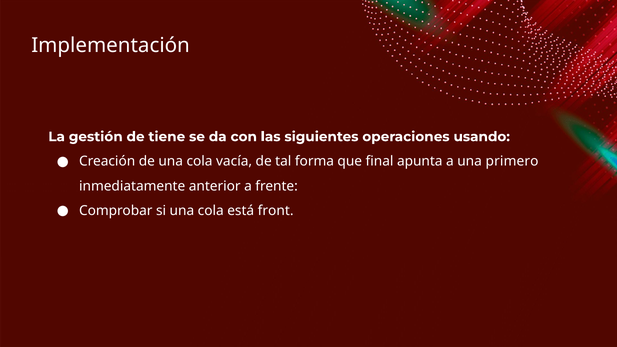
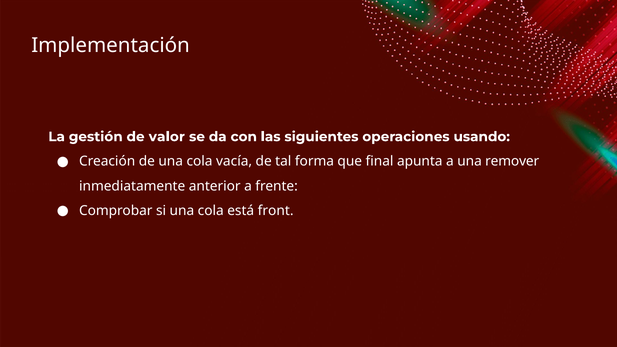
tiene: tiene -> valor
primero: primero -> remover
